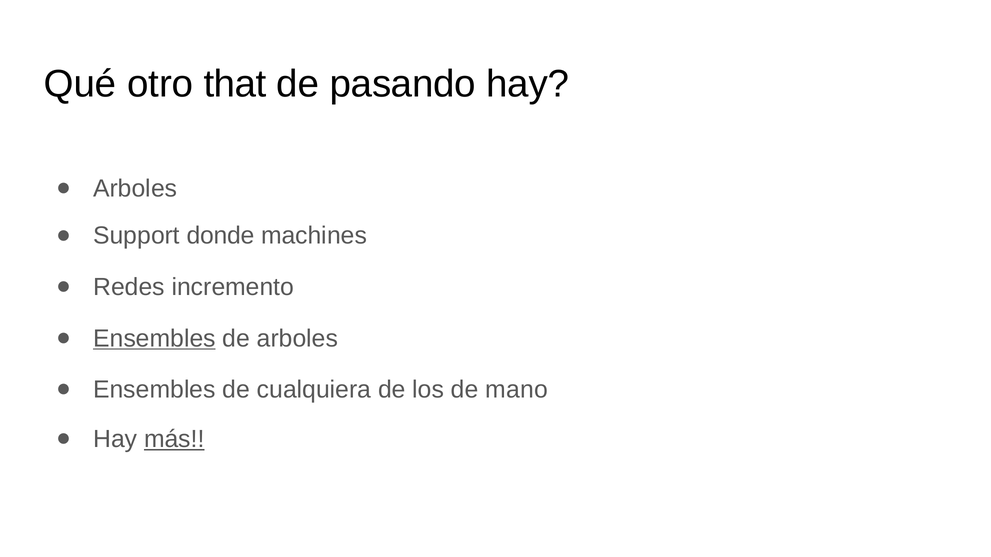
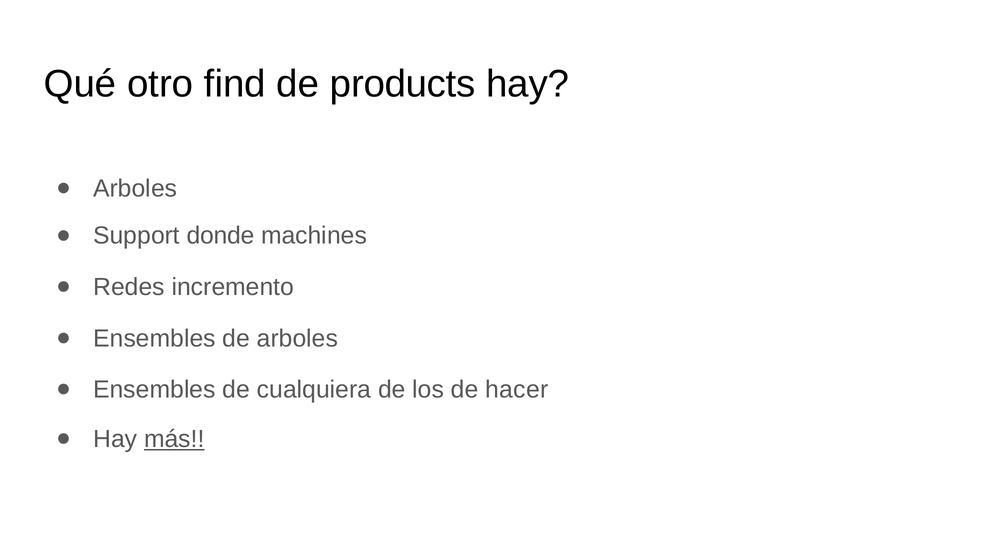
that: that -> find
pasando: pasando -> products
Ensembles at (154, 339) underline: present -> none
mano: mano -> hacer
